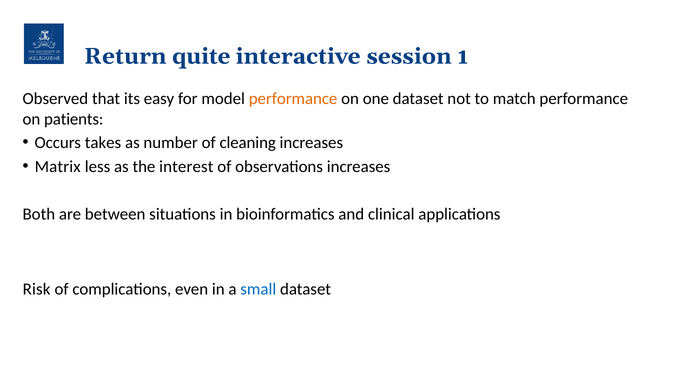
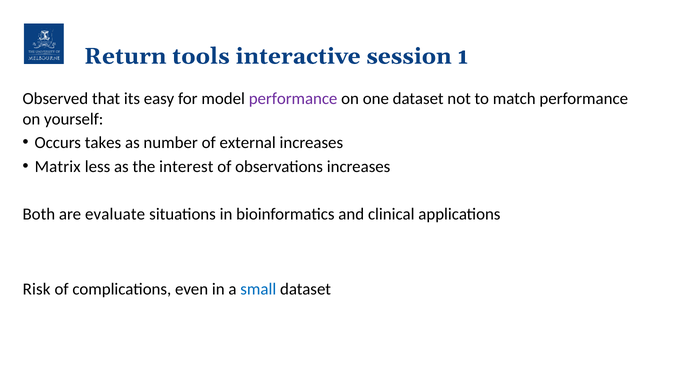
quite: quite -> tools
performance at (293, 99) colour: orange -> purple
patients: patients -> yourself
cleaning: cleaning -> external
between: between -> evaluate
